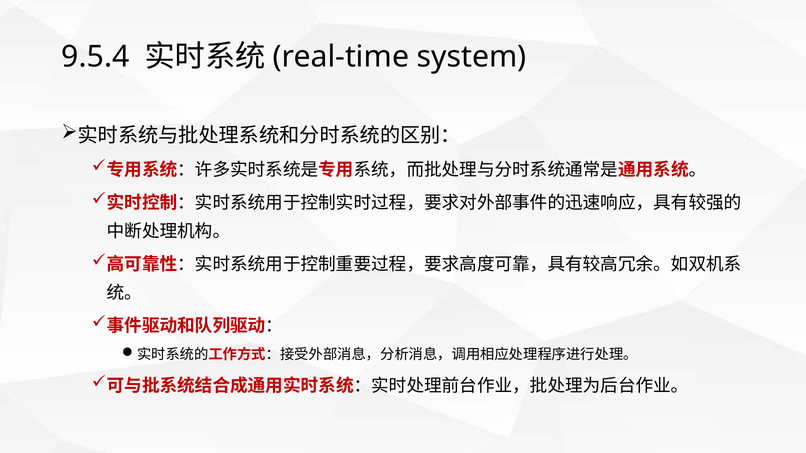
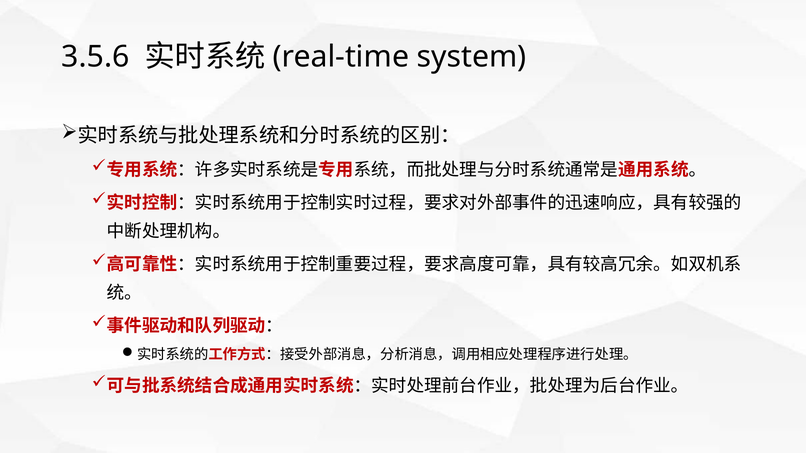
9.5.4: 9.5.4 -> 3.5.6
